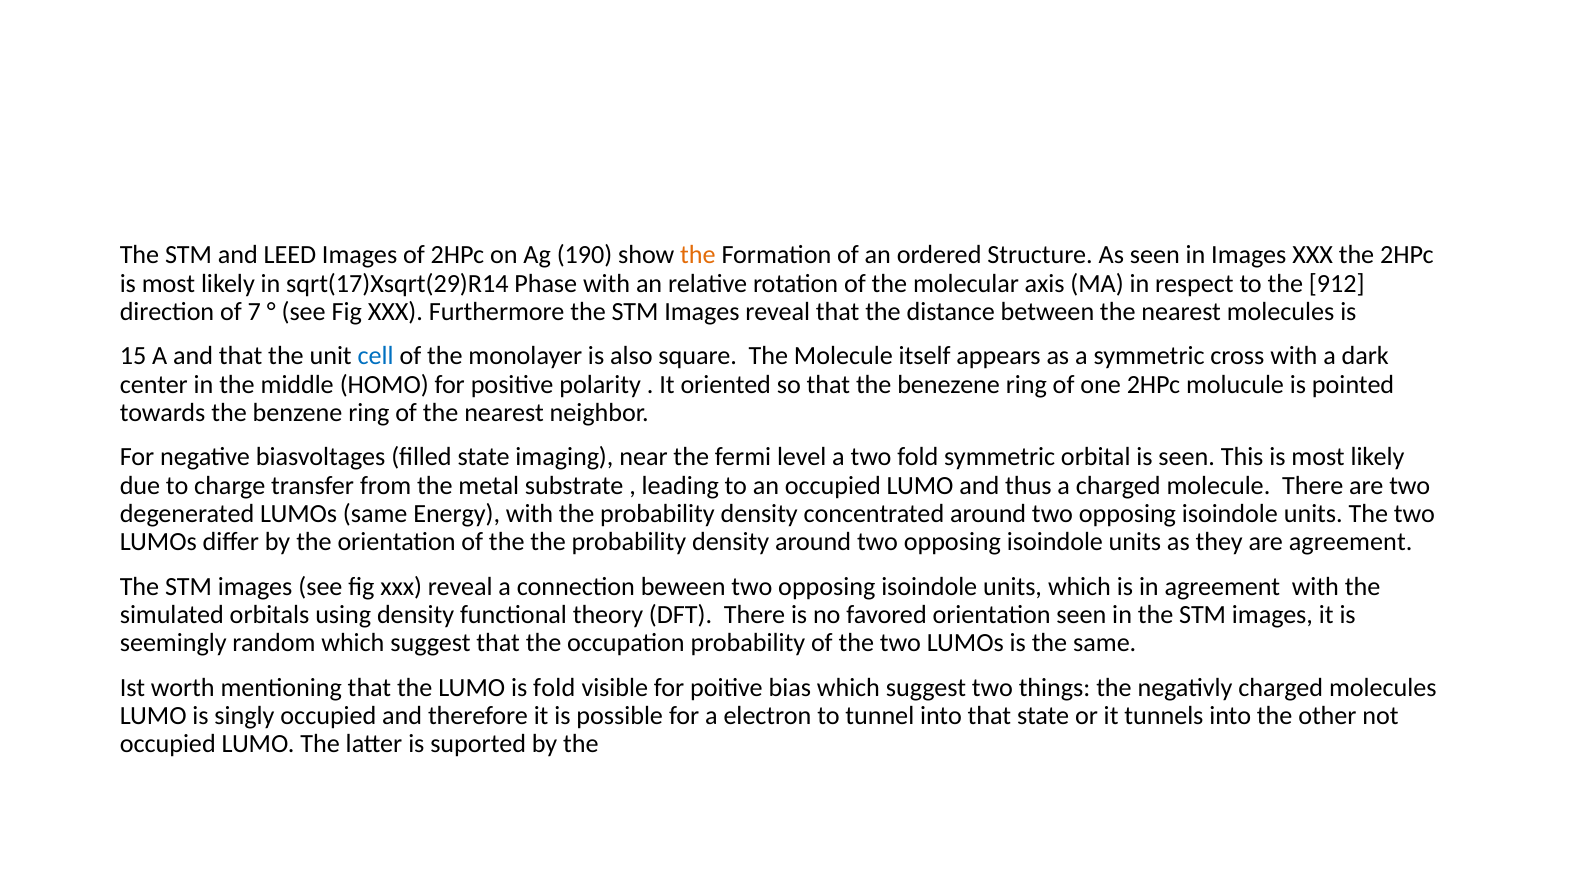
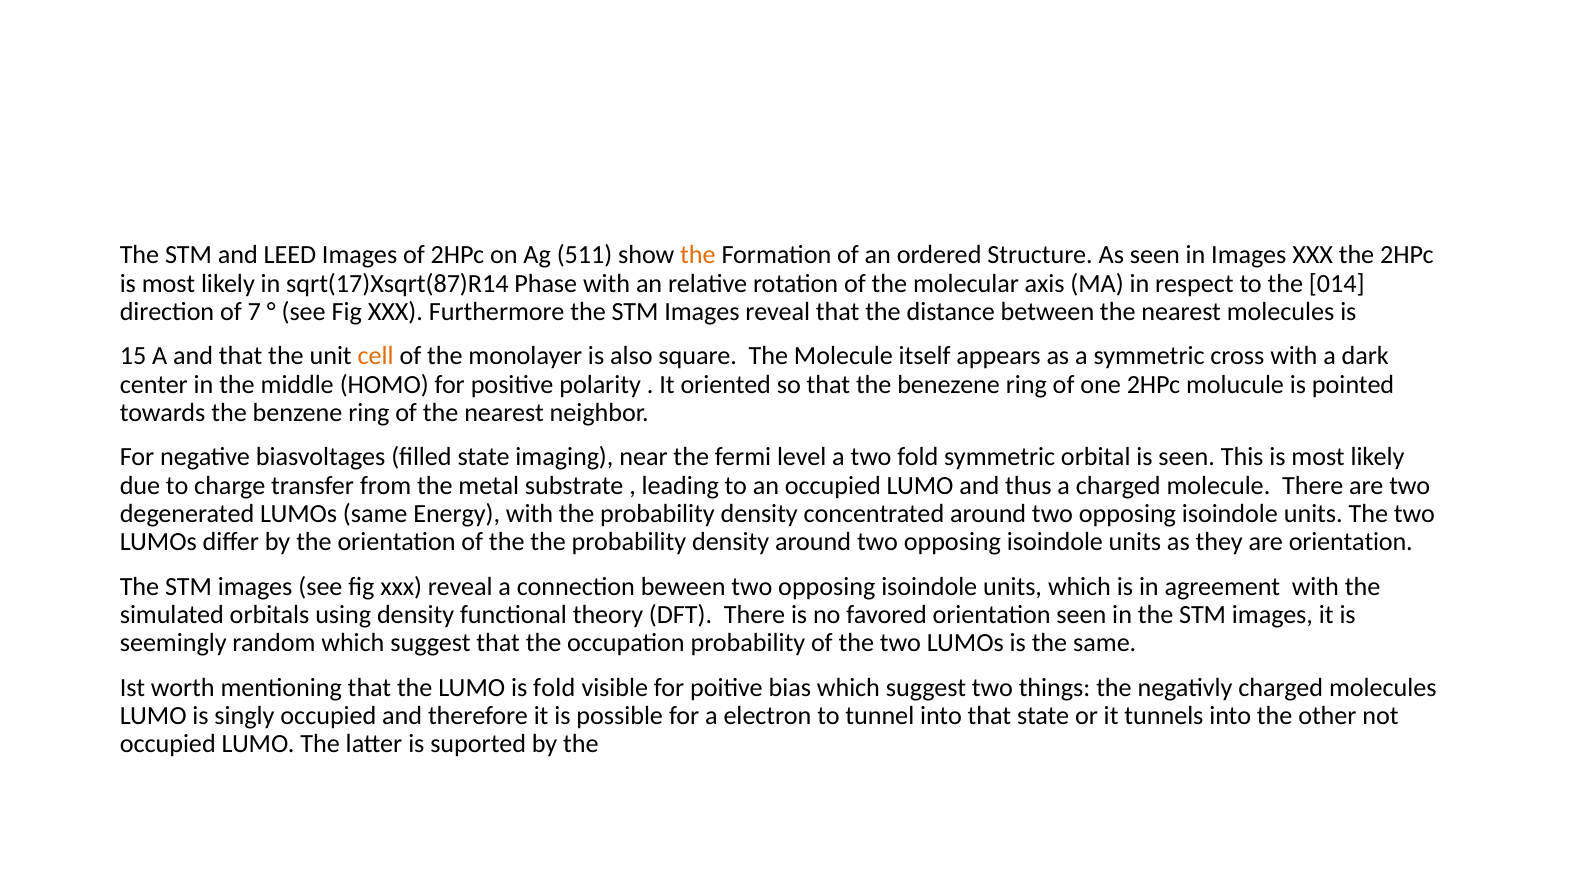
190: 190 -> 511
sqrt(17)Xsqrt(29)R14: sqrt(17)Xsqrt(29)R14 -> sqrt(17)Xsqrt(87)R14
912: 912 -> 014
cell colour: blue -> orange
are agreement: agreement -> orientation
